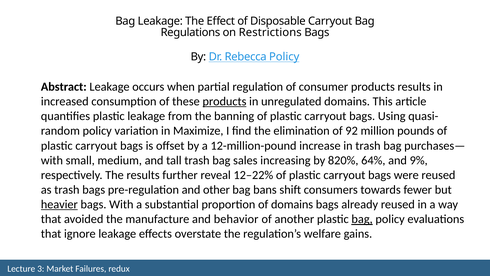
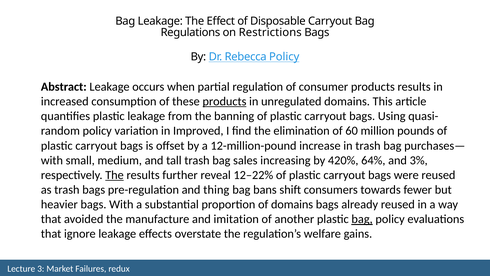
Maximize: Maximize -> Improved
92: 92 -> 60
820%: 820% -> 420%
9%: 9% -> 3%
The at (115, 175) underline: none -> present
other: other -> thing
heavier underline: present -> none
behavior: behavior -> imitation
